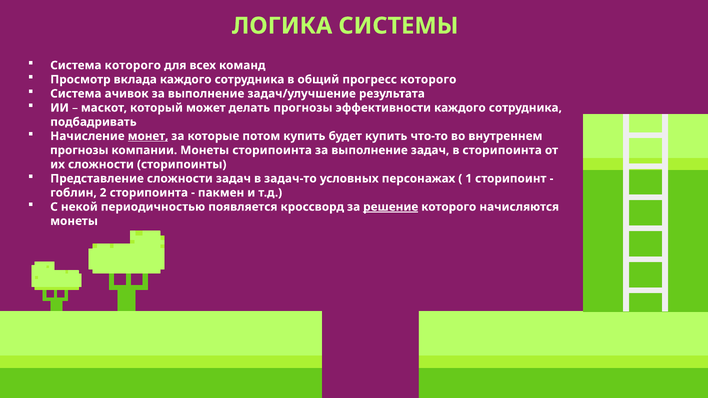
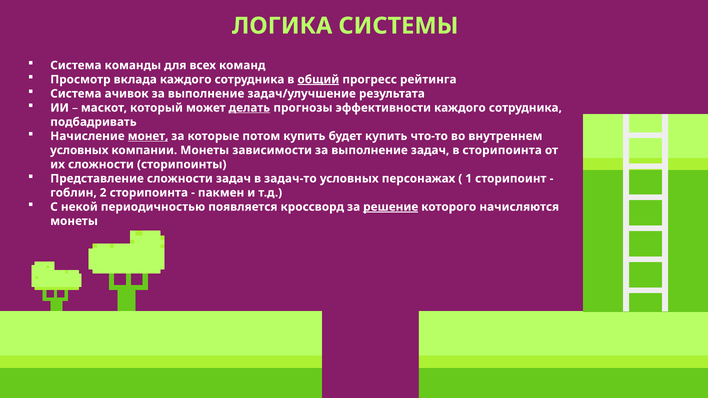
Система которого: которого -> команды
общий underline: none -> present
прогресс которого: которого -> рейтинга
делать underline: none -> present
прогнозы at (79, 150): прогнозы -> условных
Монеты сторипоинта: сторипоинта -> зависимости
